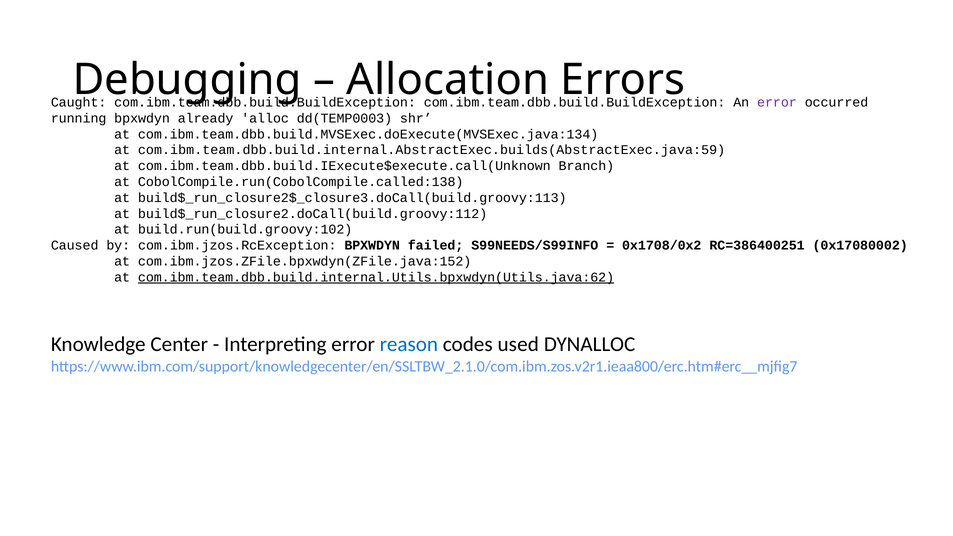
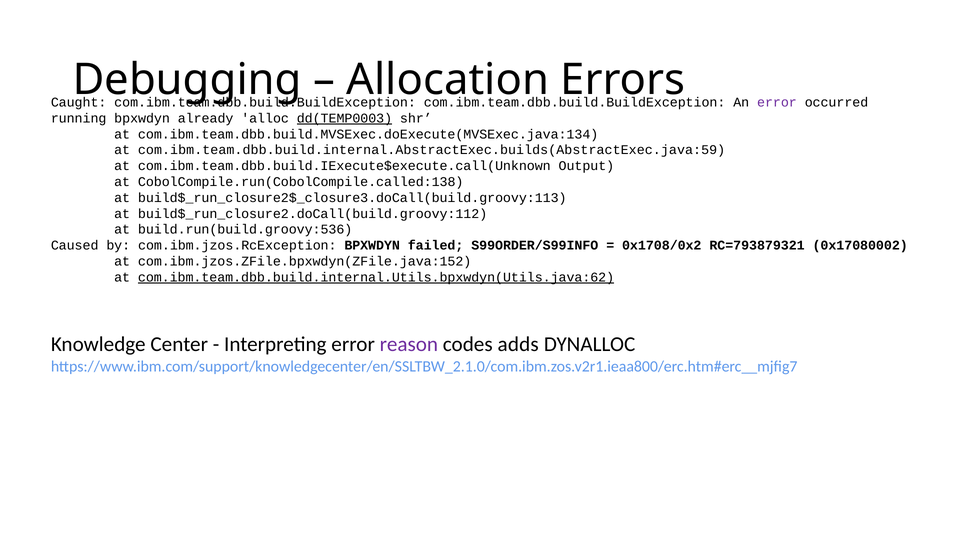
dd(TEMP0003 underline: none -> present
Branch: Branch -> Output
build.run(build.groovy:102: build.run(build.groovy:102 -> build.run(build.groovy:536
S99NEEDS/S99INFO: S99NEEDS/S99INFO -> S99ORDER/S99INFO
RC=386400251: RC=386400251 -> RC=793879321
reason colour: blue -> purple
used: used -> adds
